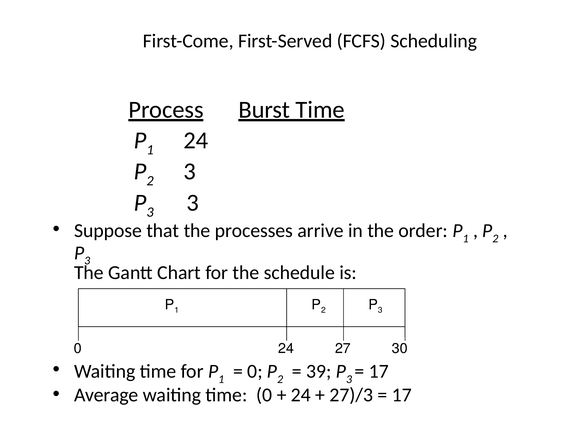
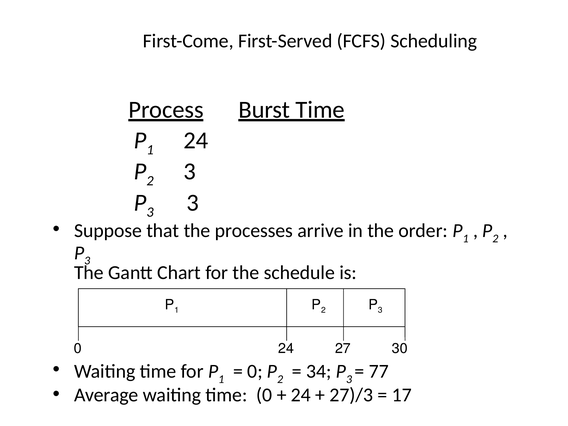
39: 39 -> 34
17 at (379, 371): 17 -> 77
